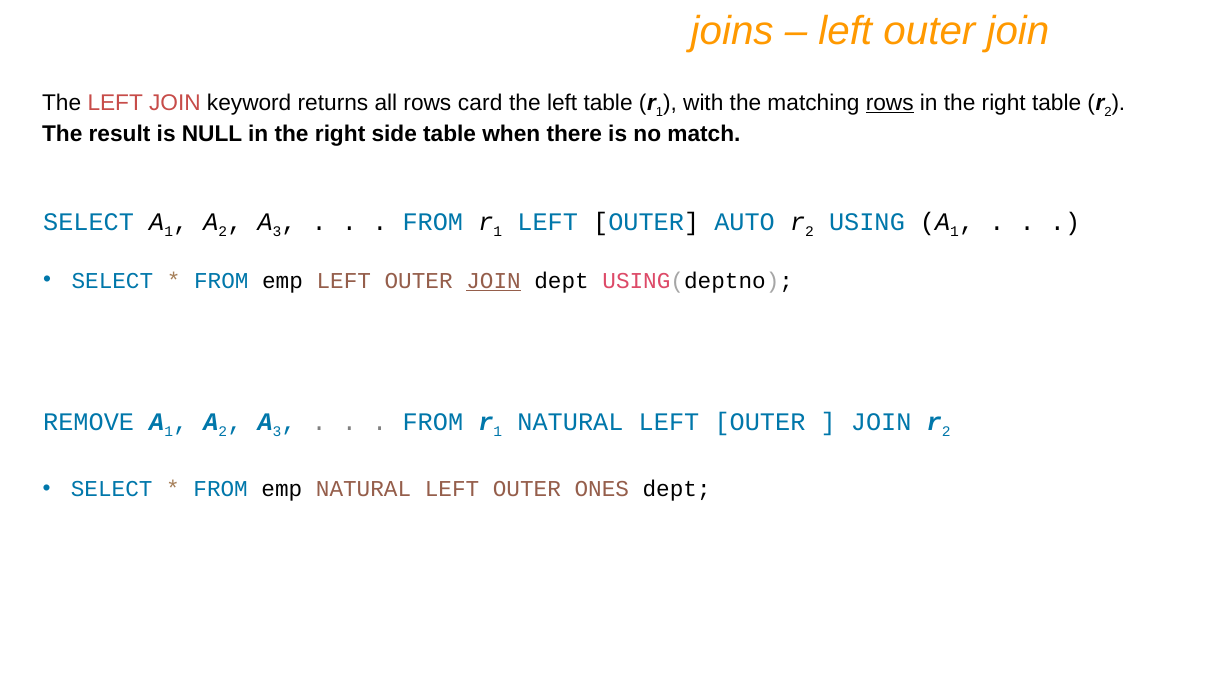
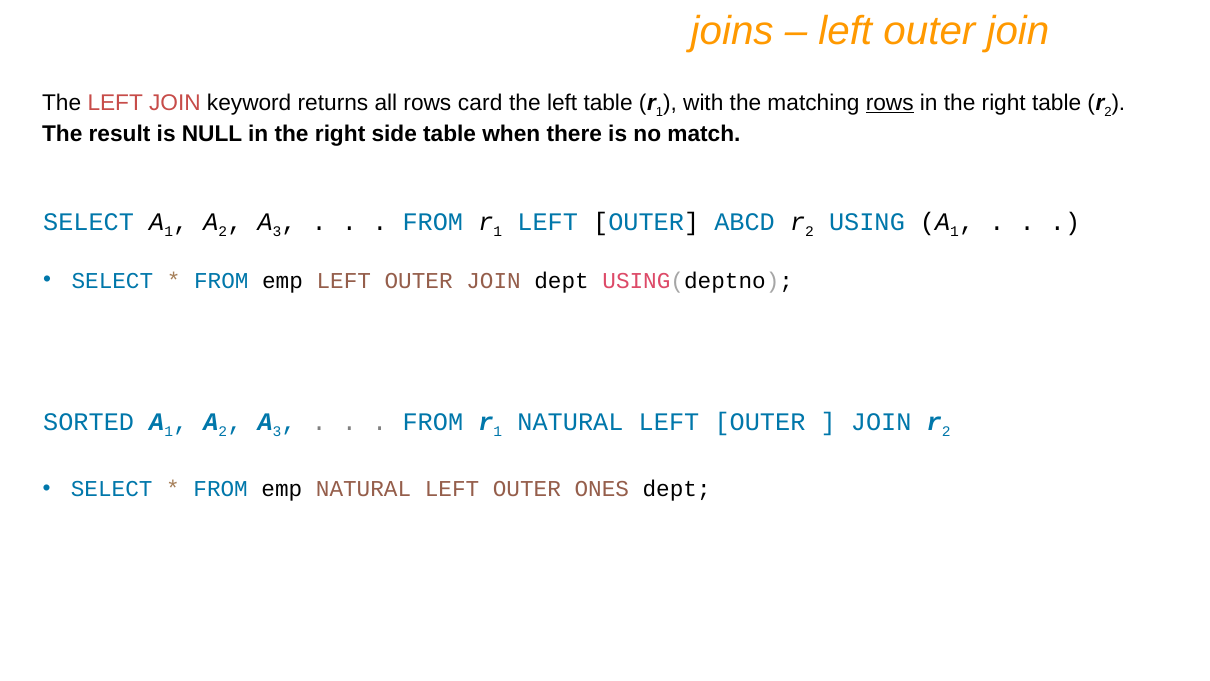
AUTO: AUTO -> ABCD
JOIN at (494, 280) underline: present -> none
REMOVE: REMOVE -> SORTED
